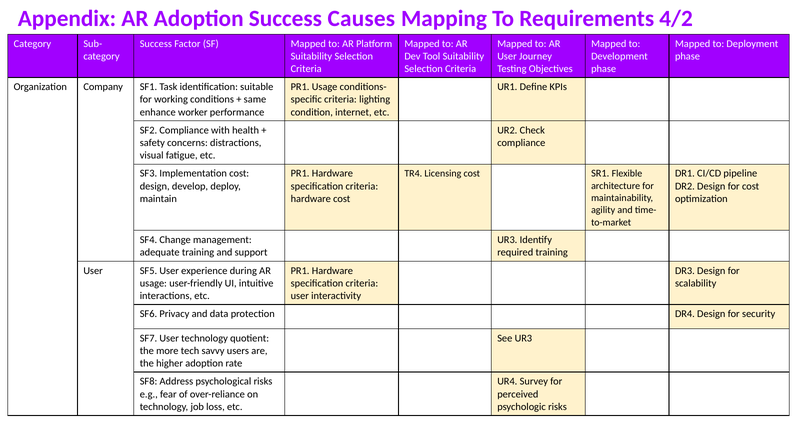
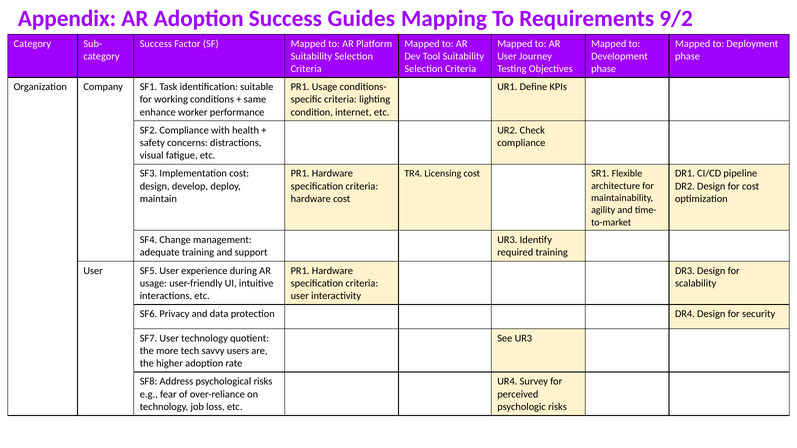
Causes: Causes -> Guides
4/2: 4/2 -> 9/2
